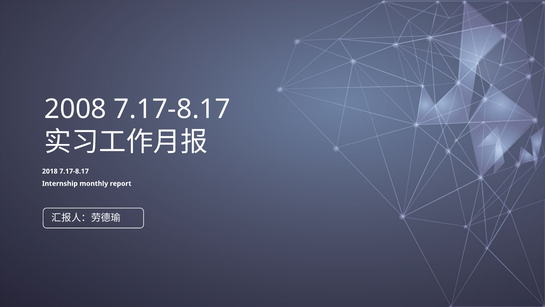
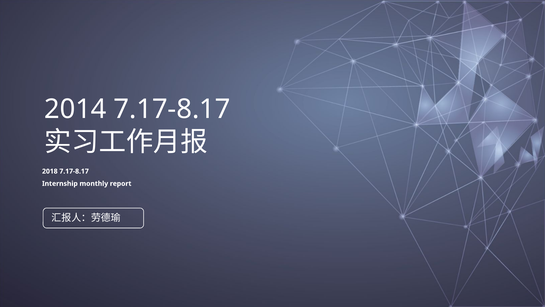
2008: 2008 -> 2014
